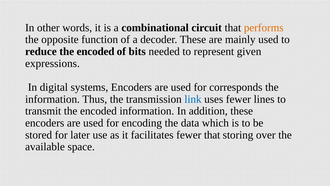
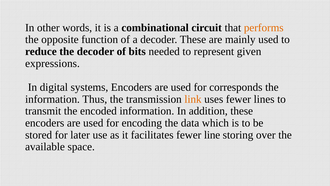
reduce the encoded: encoded -> decoder
link colour: blue -> orange
fewer that: that -> line
